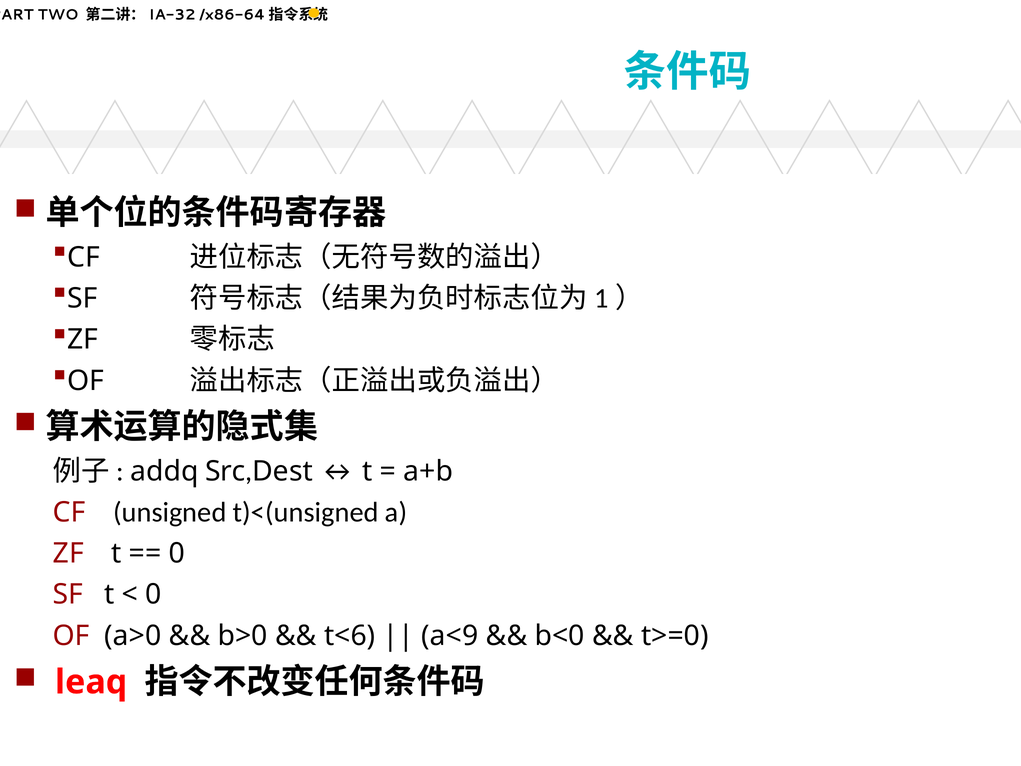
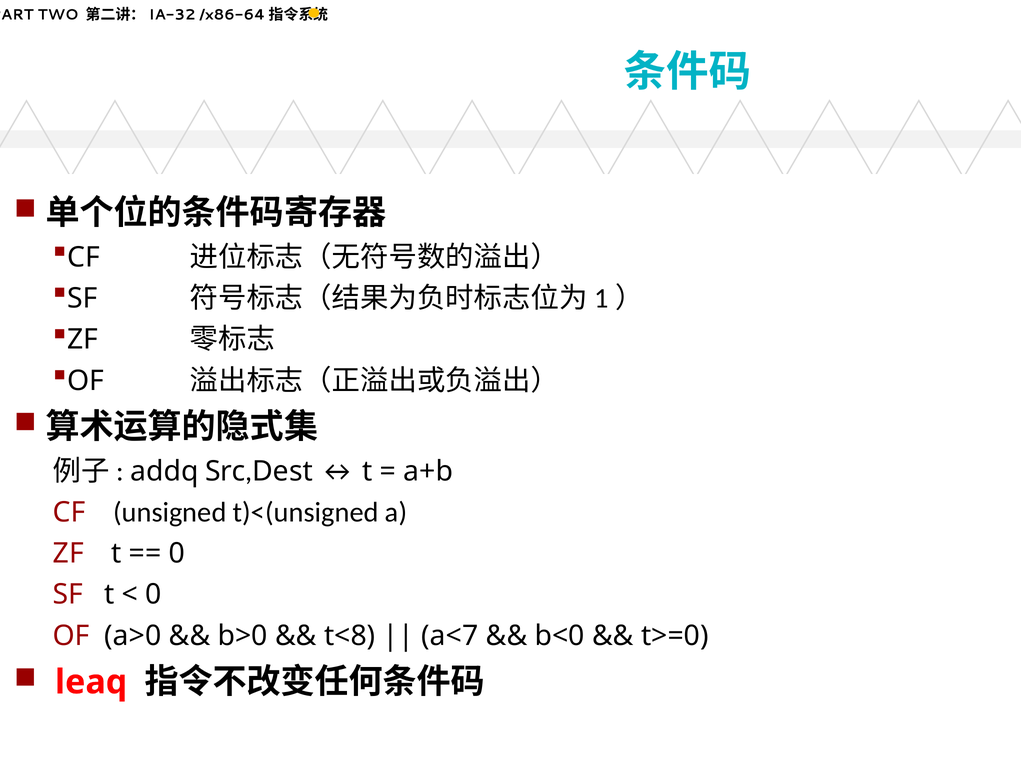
t<6: t<6 -> t<8
a<9: a<9 -> a<7
